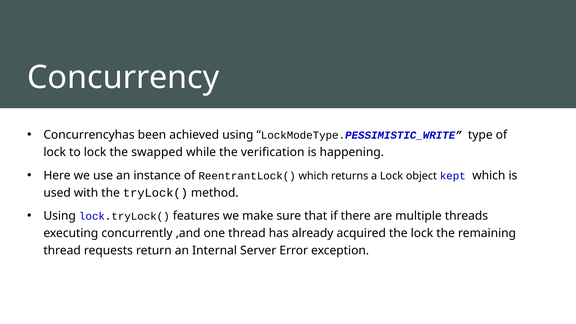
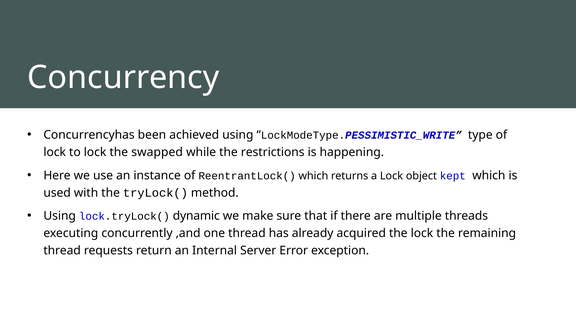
verification: verification -> restrictions
features: features -> dynamic
